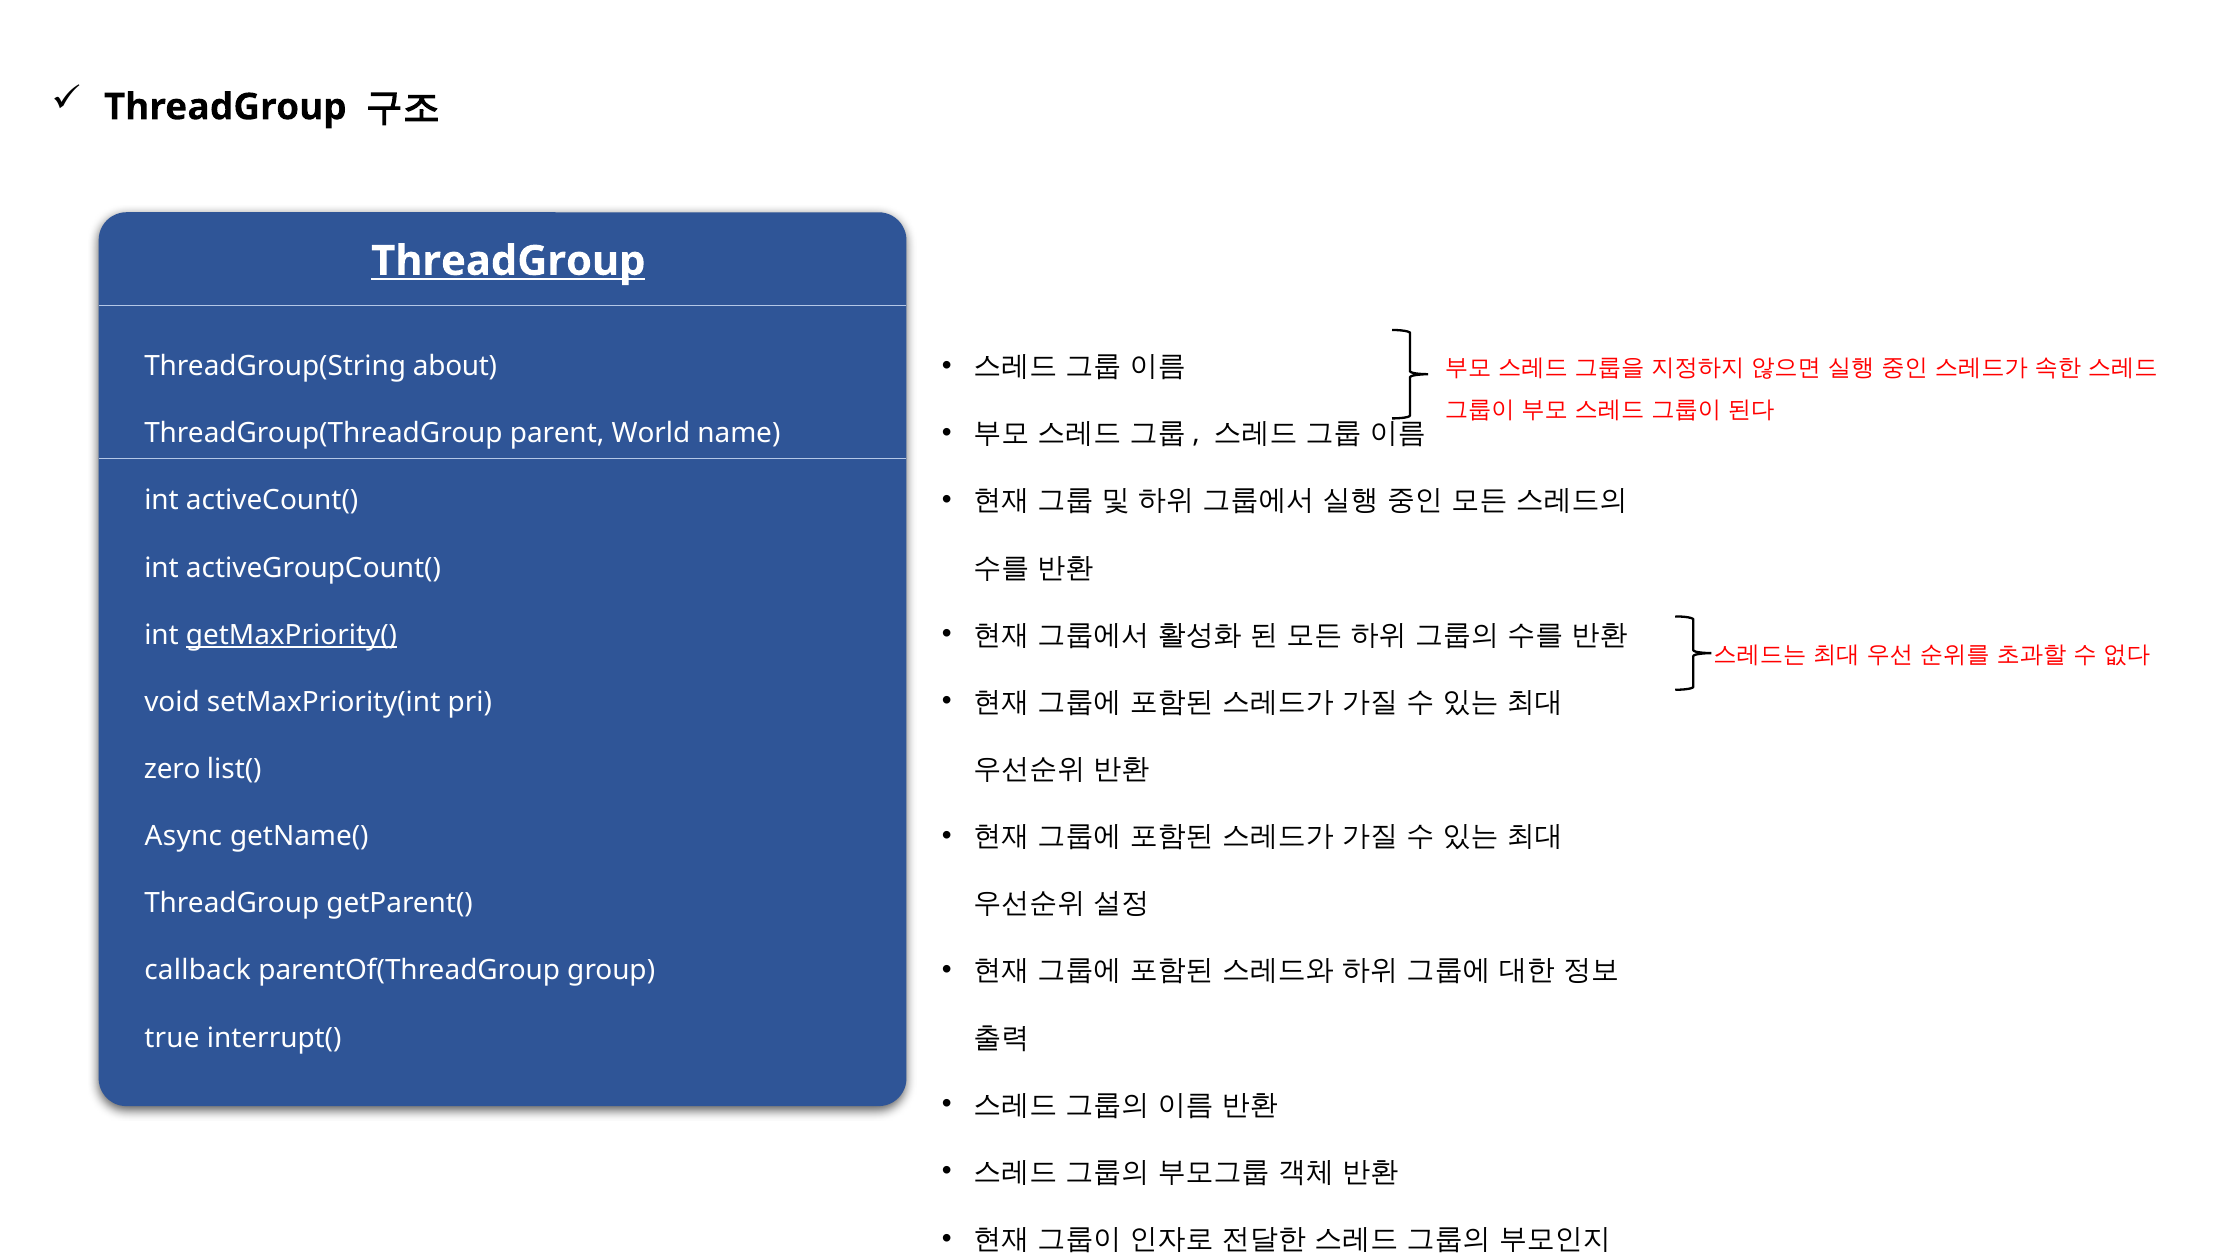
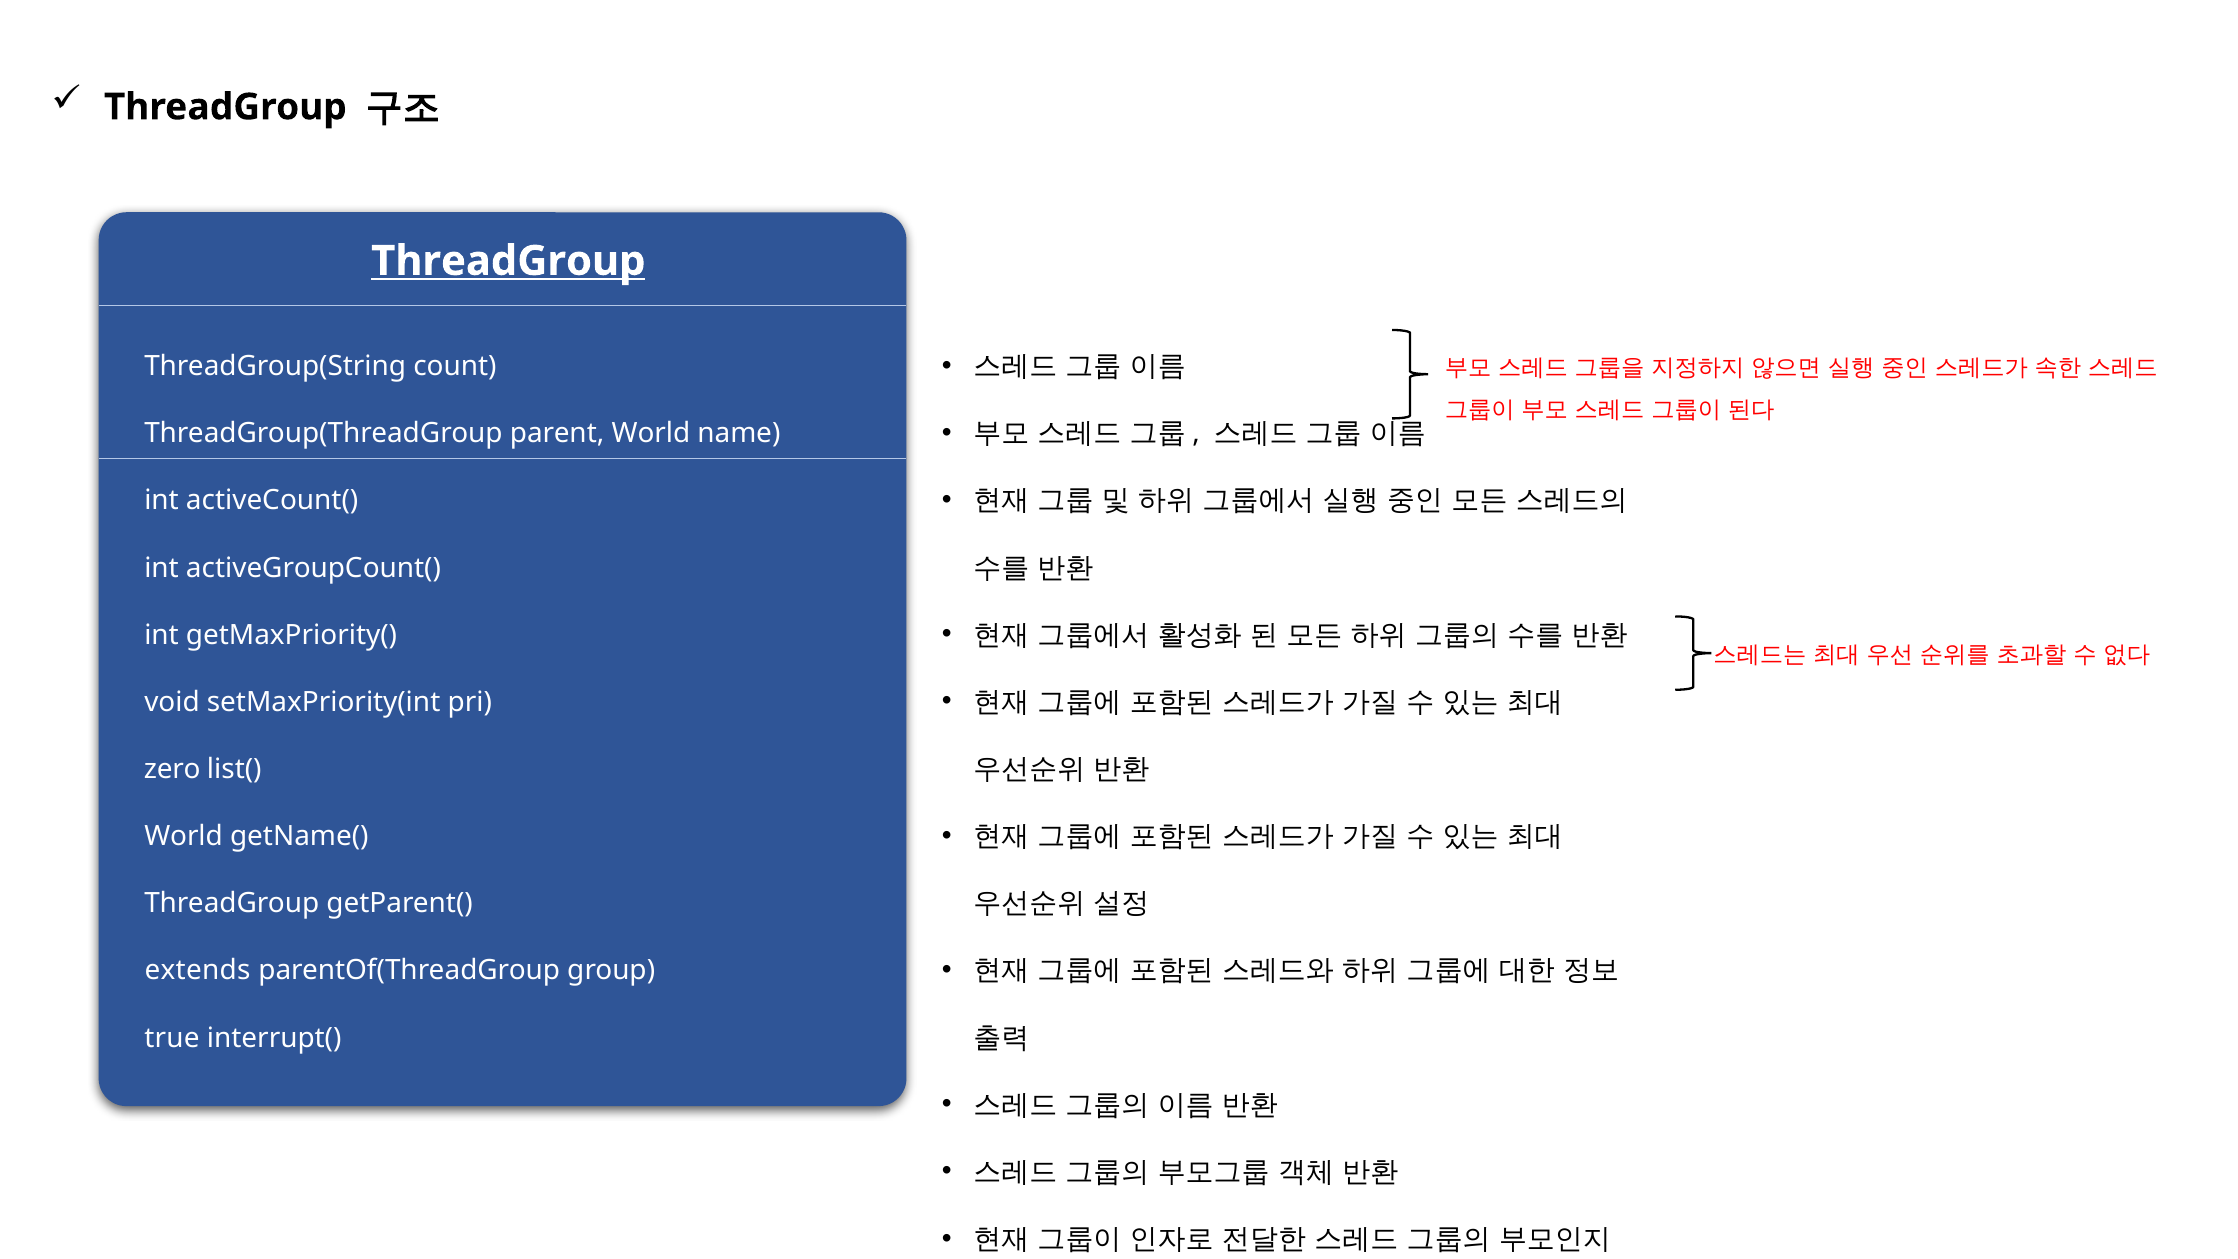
about: about -> count
getMaxPriority( underline: present -> none
Async at (183, 836): Async -> World
callback: callback -> extends
